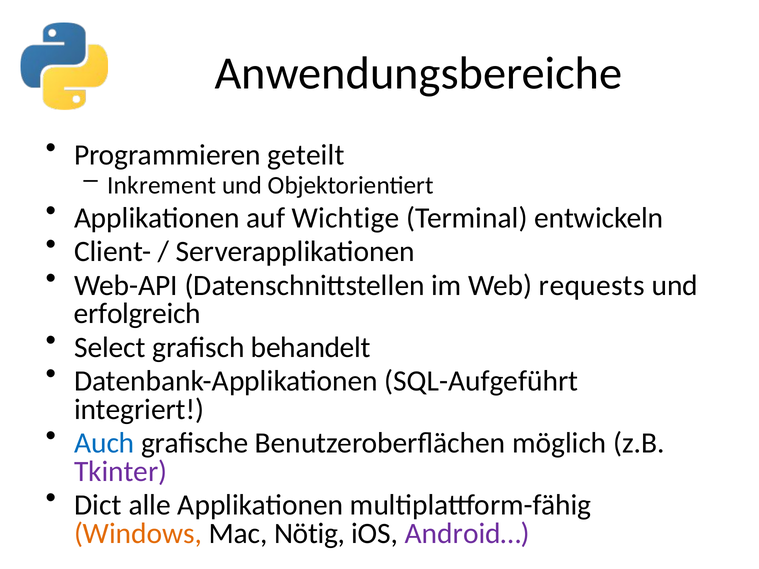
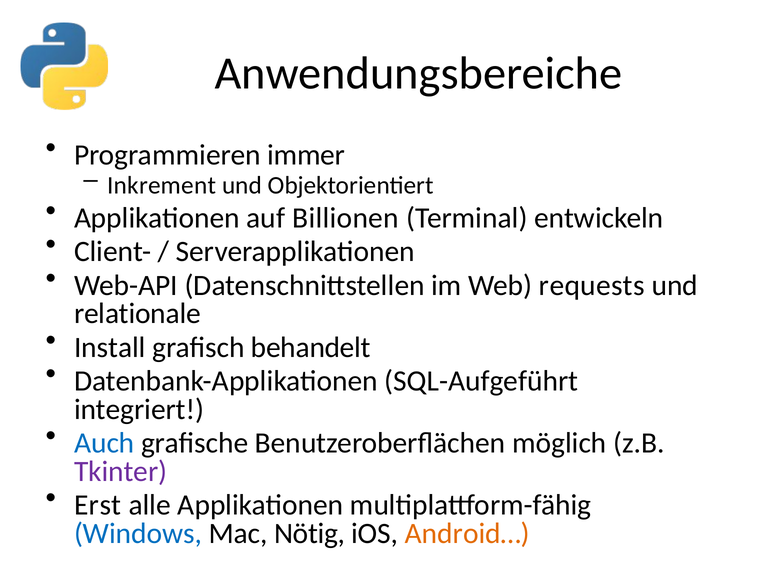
geteilt: geteilt -> immer
Wichtige: Wichtige -> Billionen
erfolgreich: erfolgreich -> relationale
Select: Select -> Install
Dict: Dict -> Erst
Windows colour: orange -> blue
Android… colour: purple -> orange
